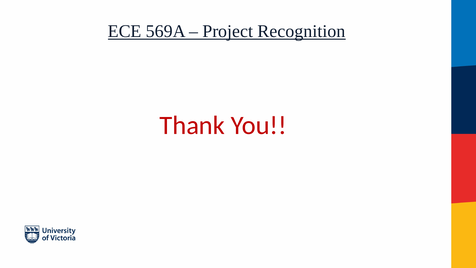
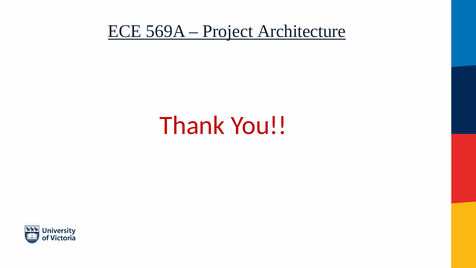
Recognition: Recognition -> Architecture
